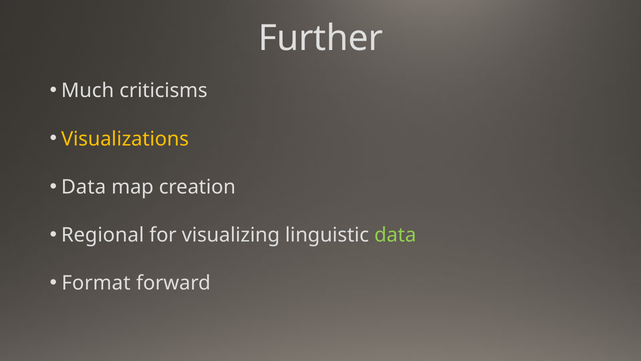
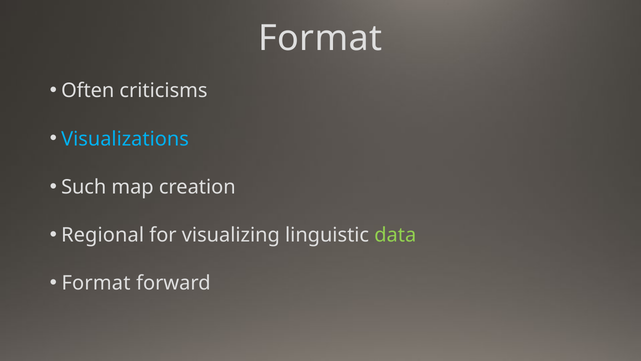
Further at (321, 38): Further -> Format
Much: Much -> Often
Visualizations colour: yellow -> light blue
Data at (84, 187): Data -> Such
